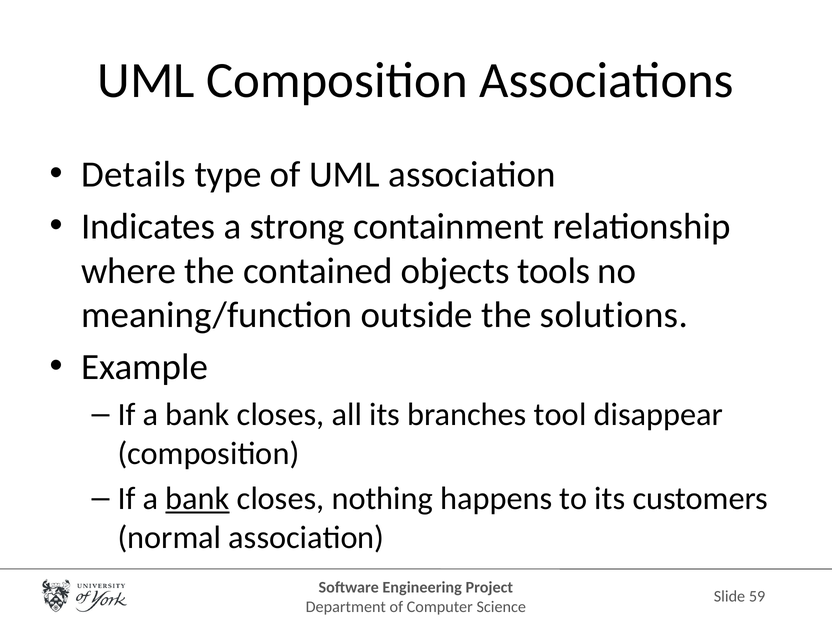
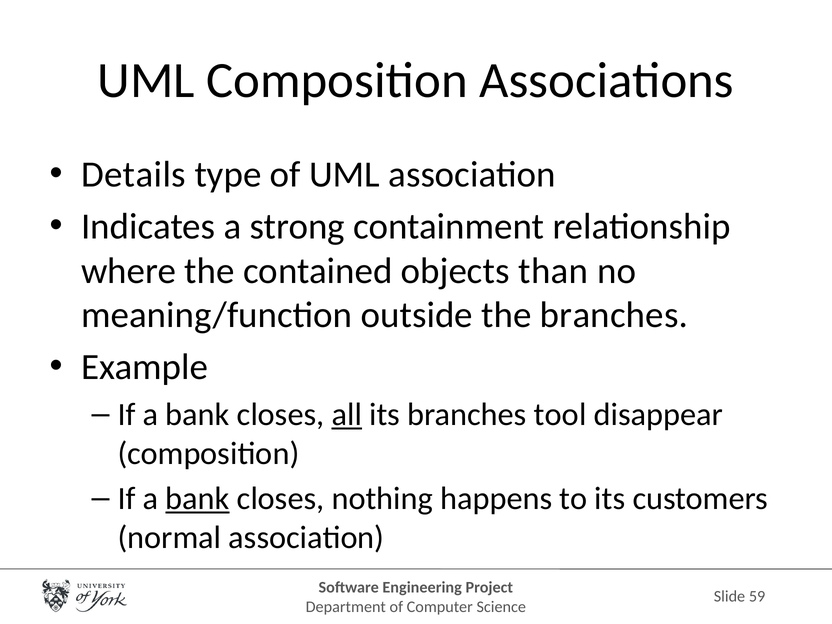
tools: tools -> than
the solutions: solutions -> branches
all underline: none -> present
